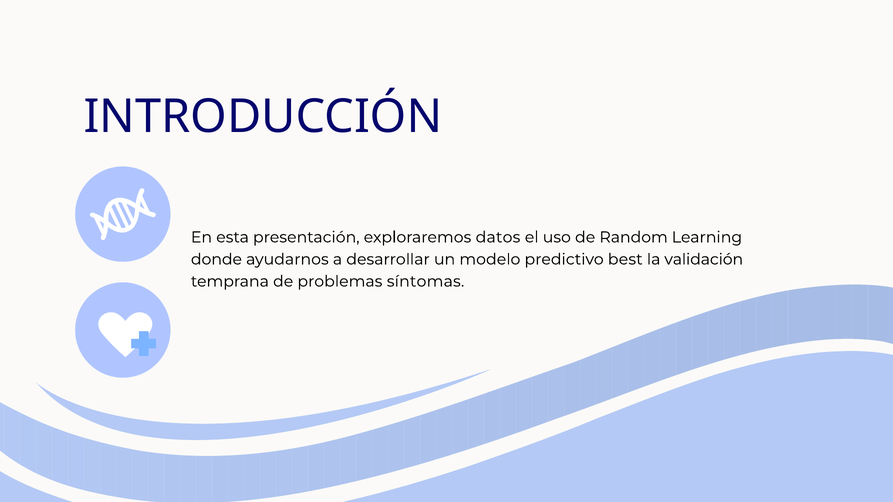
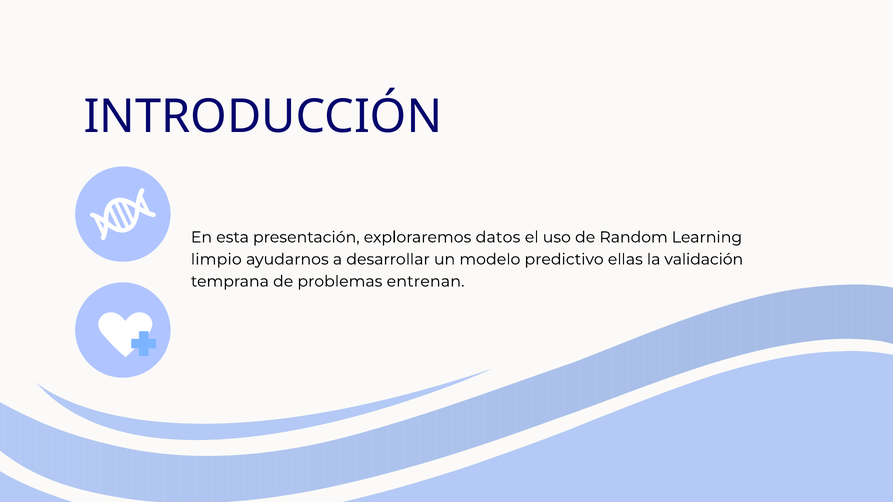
donde: donde -> limpio
best: best -> ellas
síntomas: síntomas -> entrenan
